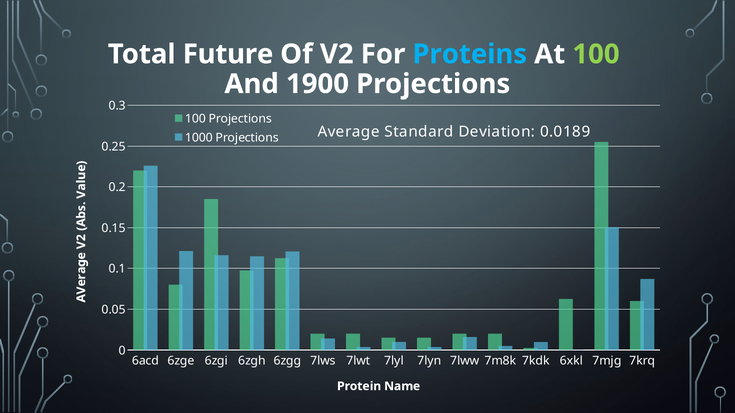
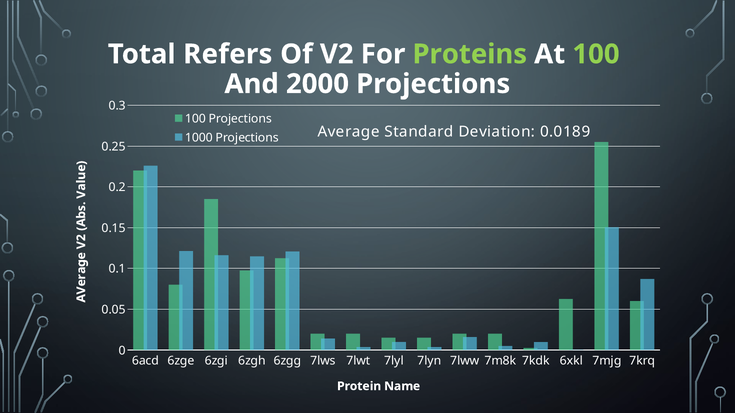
Future: Future -> Refers
Proteins colour: light blue -> light green
1900: 1900 -> 2000
